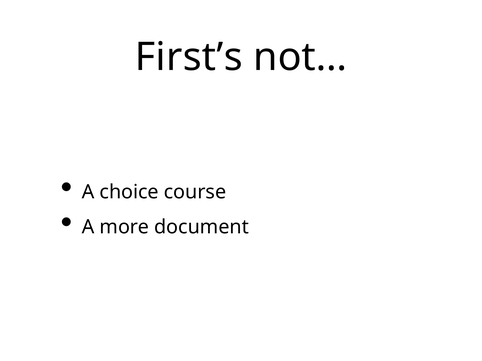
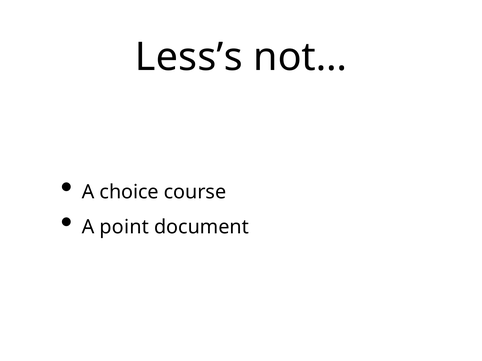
First’s: First’s -> Less’s
more: more -> point
